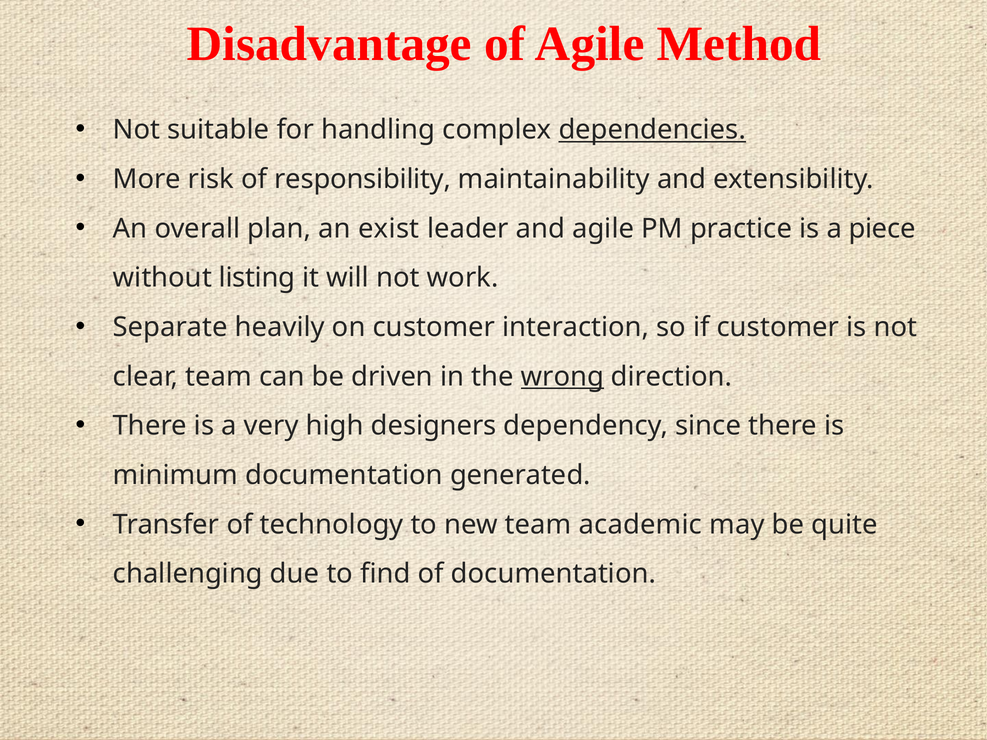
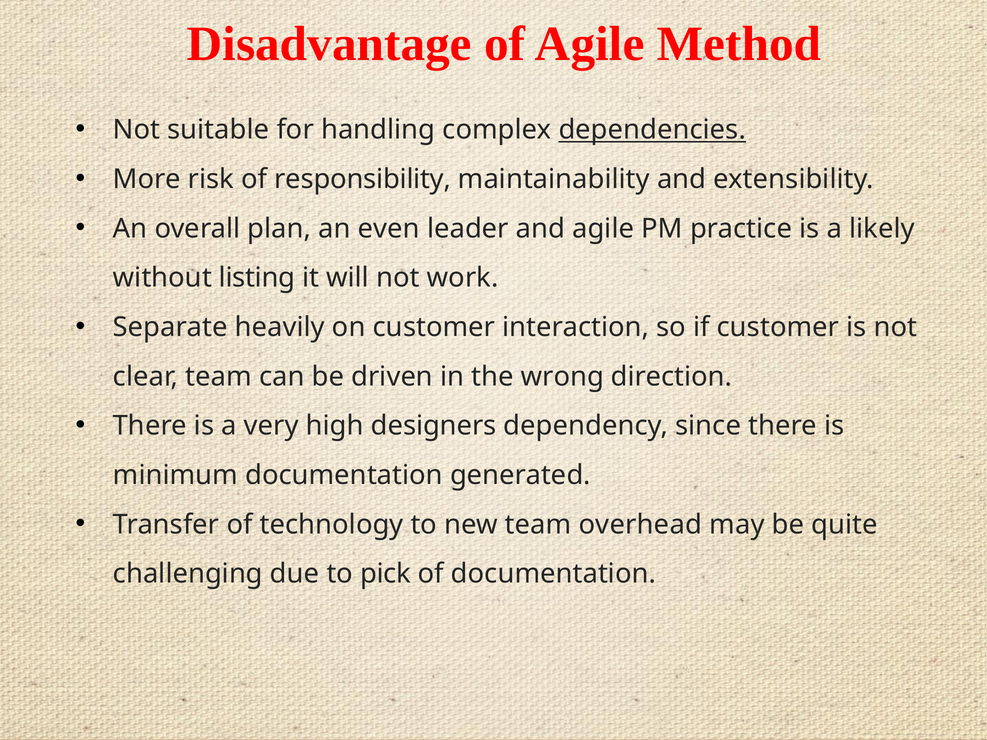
exist: exist -> even
piece: piece -> likely
wrong underline: present -> none
academic: academic -> overhead
find: find -> pick
